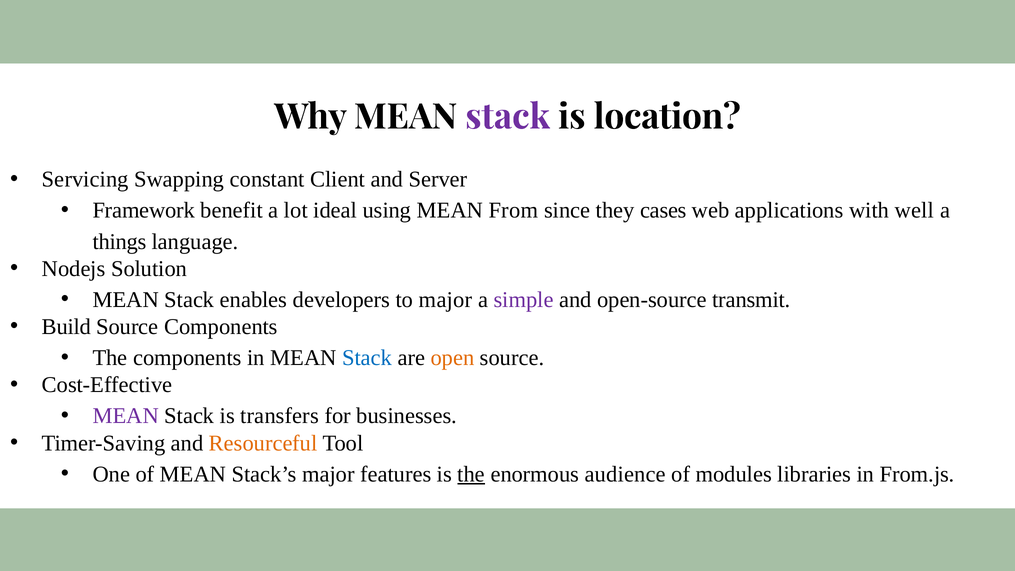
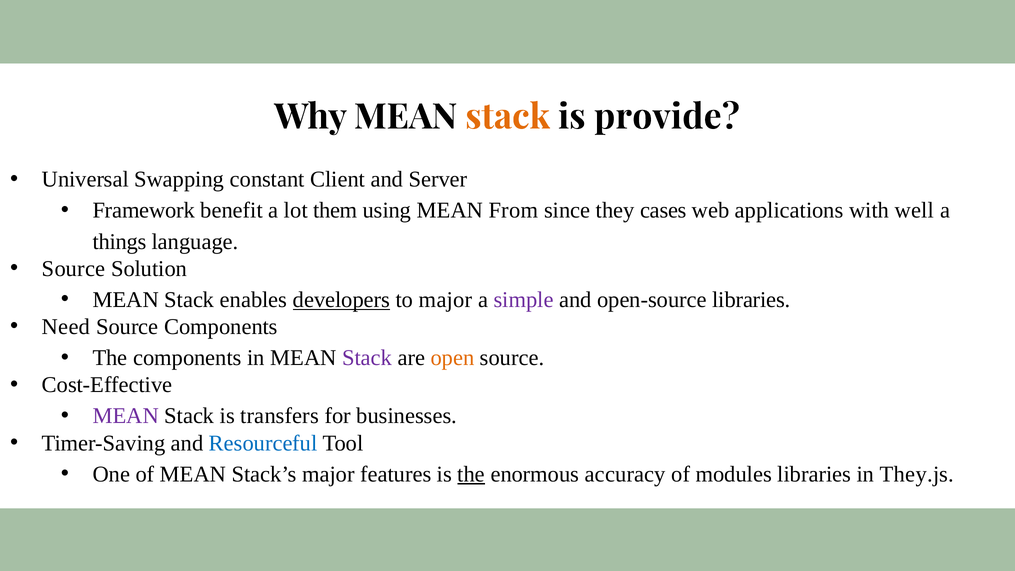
stack at (508, 117) colour: purple -> orange
location: location -> provide
Servicing: Servicing -> Universal
ideal: ideal -> them
Nodejs at (74, 269): Nodejs -> Source
developers underline: none -> present
open-source transmit: transmit -> libraries
Build: Build -> Need
Stack at (367, 358) colour: blue -> purple
Resourceful colour: orange -> blue
audience: audience -> accuracy
From.js: From.js -> They.js
